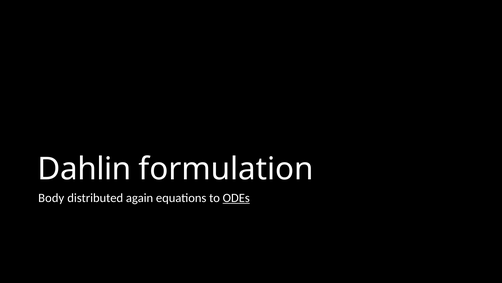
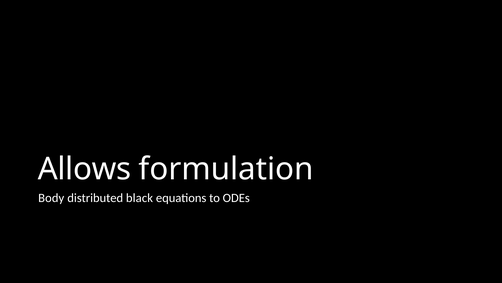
Dahlin: Dahlin -> Allows
again: again -> black
ODEs underline: present -> none
